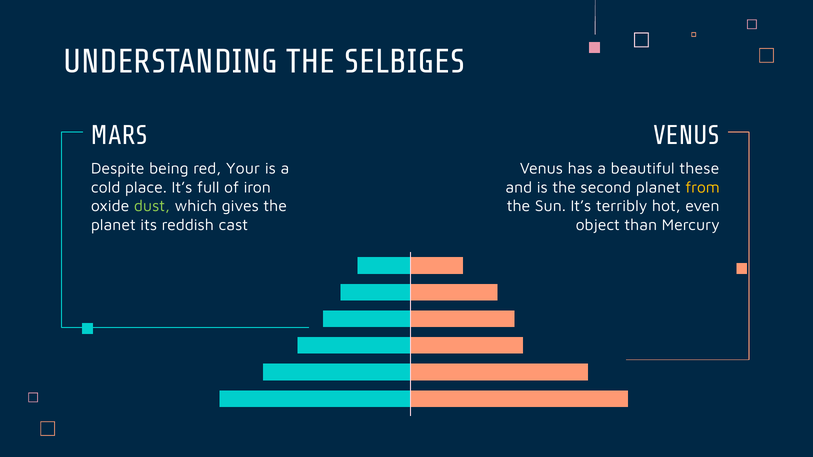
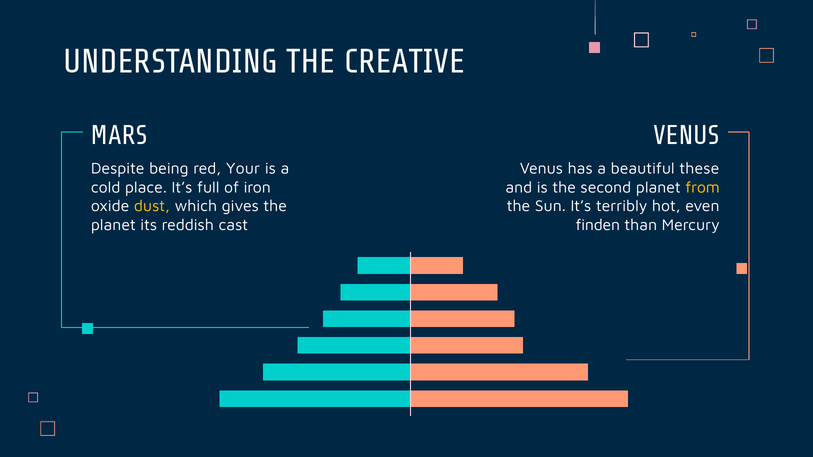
SELBIGES: SELBIGES -> CREATIVE
dust colour: light green -> yellow
object: object -> finden
